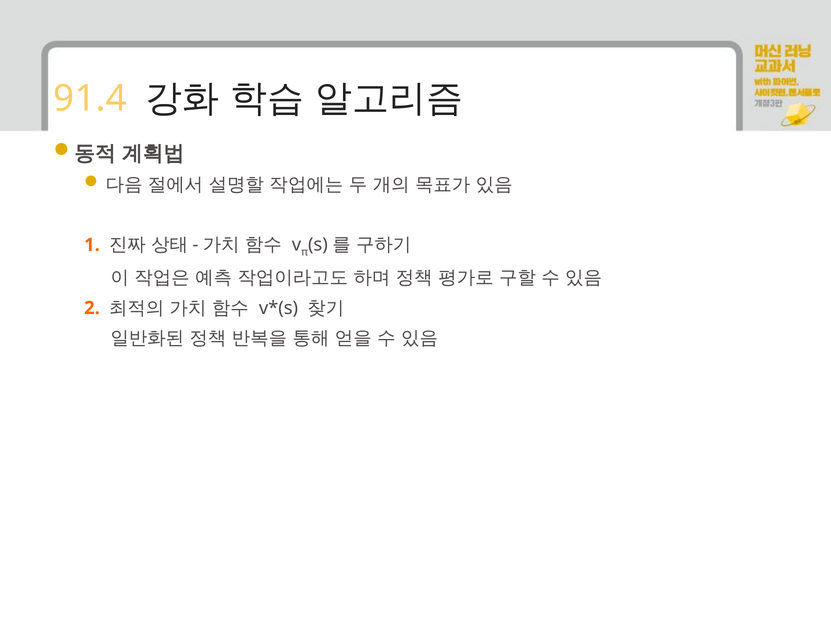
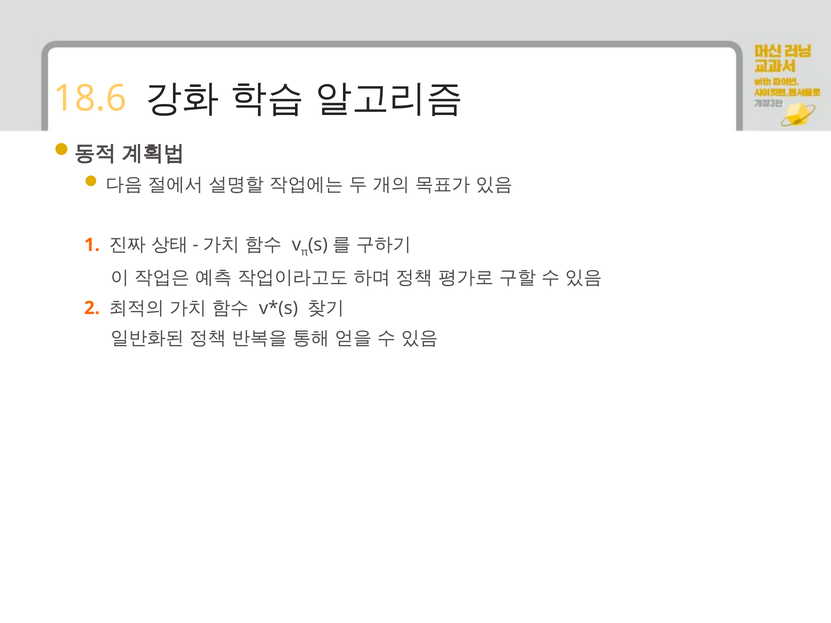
91.4: 91.4 -> 18.6
